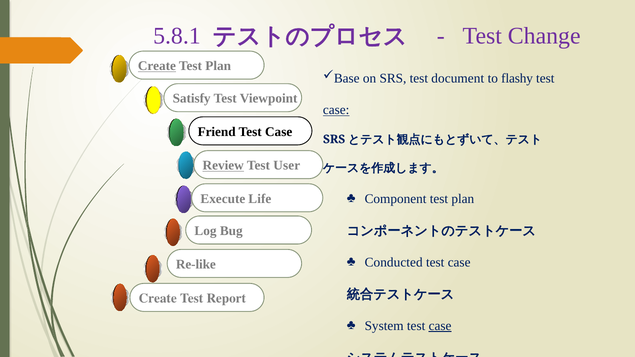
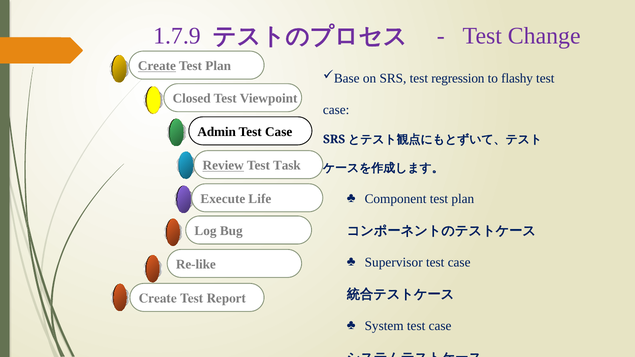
5.8.1: 5.8.1 -> 1.7.9
document: document -> regression
Satisfy: Satisfy -> Closed
case at (336, 110) underline: present -> none
Friend: Friend -> Admin
User: User -> Task
Conducted: Conducted -> Supervisor
case at (440, 326) underline: present -> none
